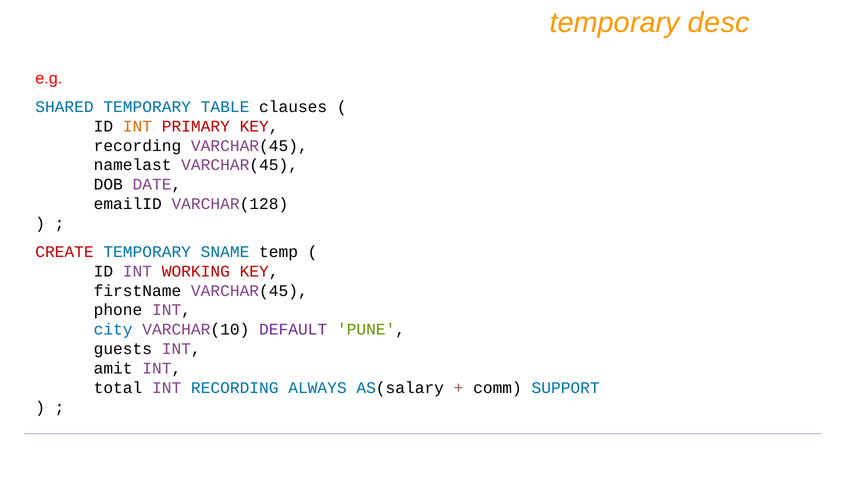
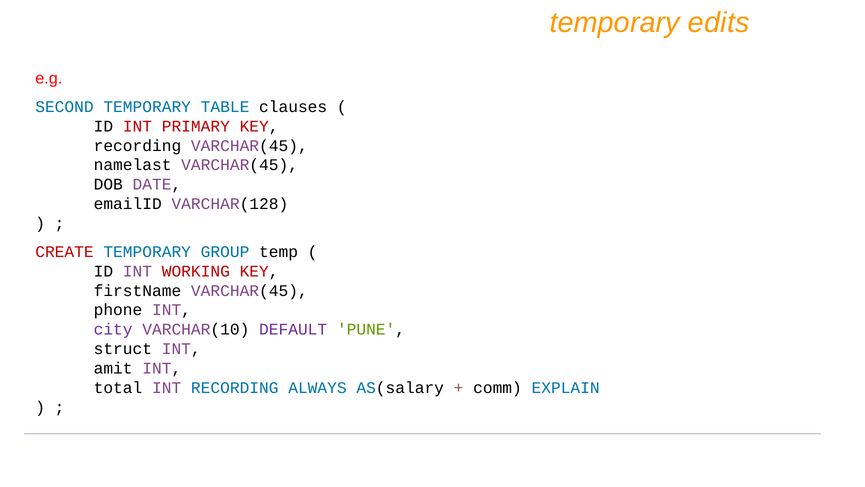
desc: desc -> edits
SHARED: SHARED -> SECOND
INT at (137, 126) colour: orange -> red
SNAME: SNAME -> GROUP
city colour: blue -> purple
guests: guests -> struct
SUPPORT: SUPPORT -> EXPLAIN
